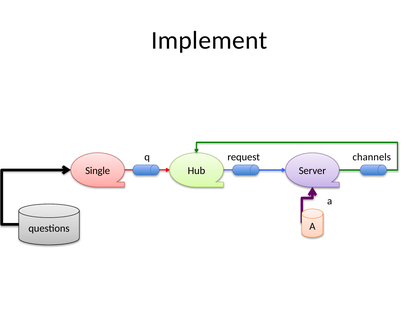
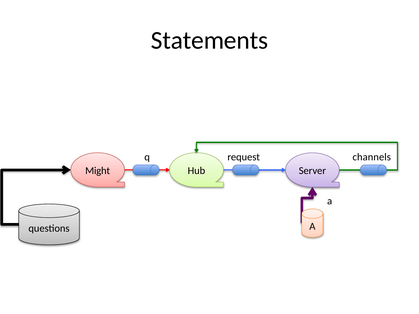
Implement: Implement -> Statements
Single: Single -> Might
